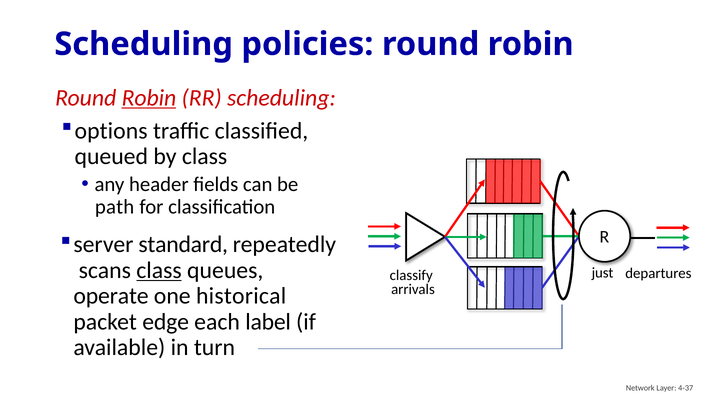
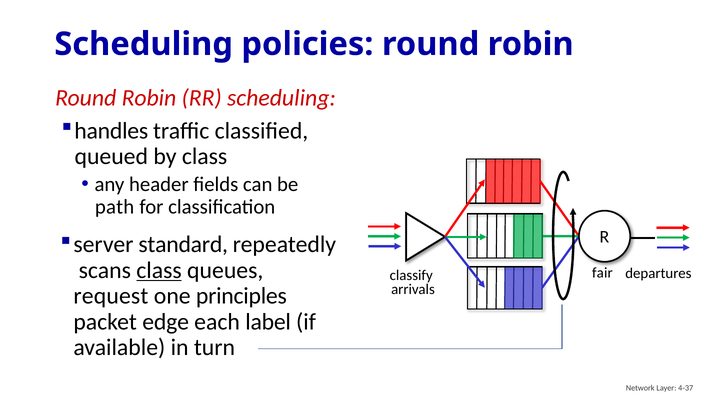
Robin at (149, 98) underline: present -> none
options: options -> handles
just: just -> fair
operate: operate -> request
historical: historical -> principles
